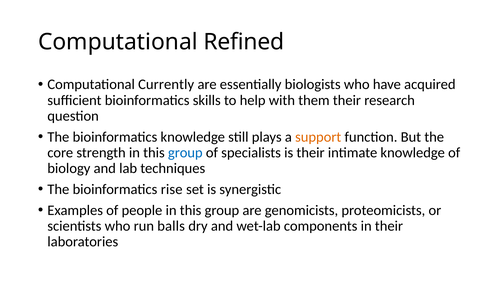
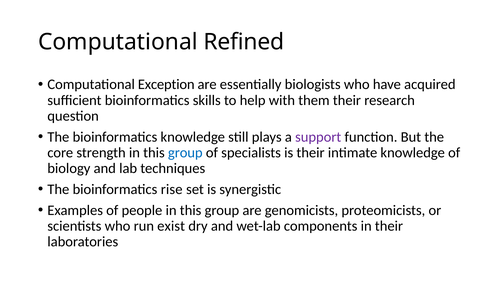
Currently: Currently -> Exception
support colour: orange -> purple
balls: balls -> exist
